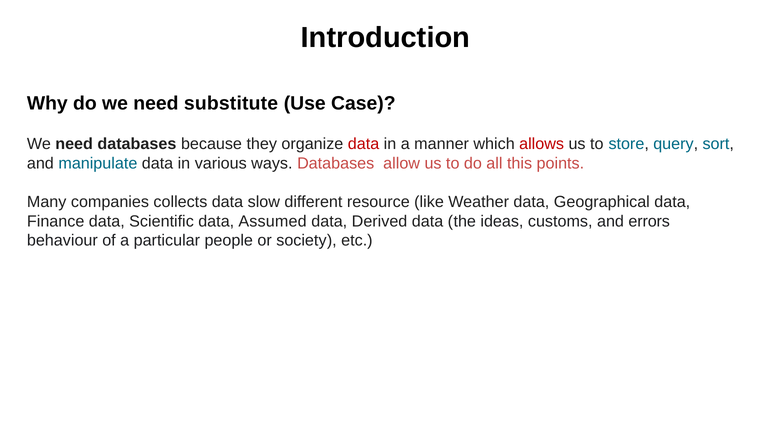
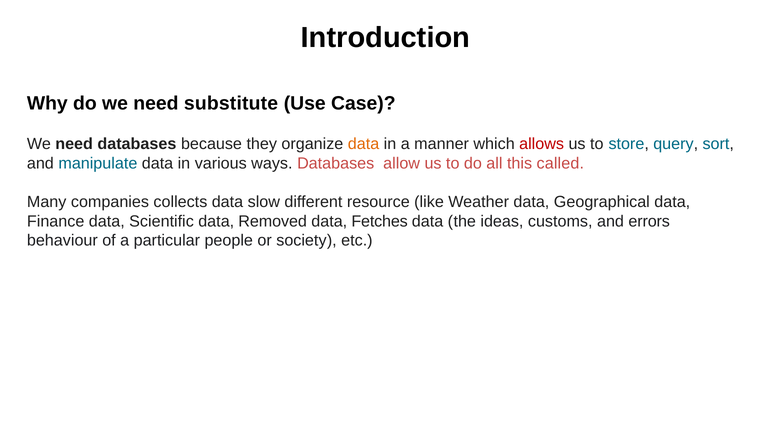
data at (364, 144) colour: red -> orange
points: points -> called
Assumed: Assumed -> Removed
Derived: Derived -> Fetches
